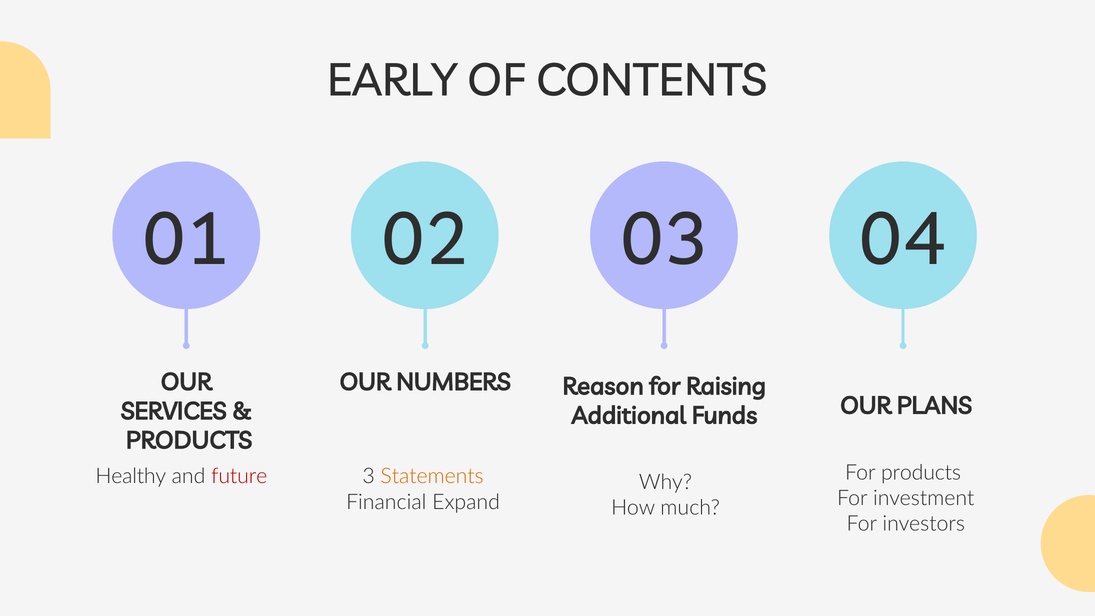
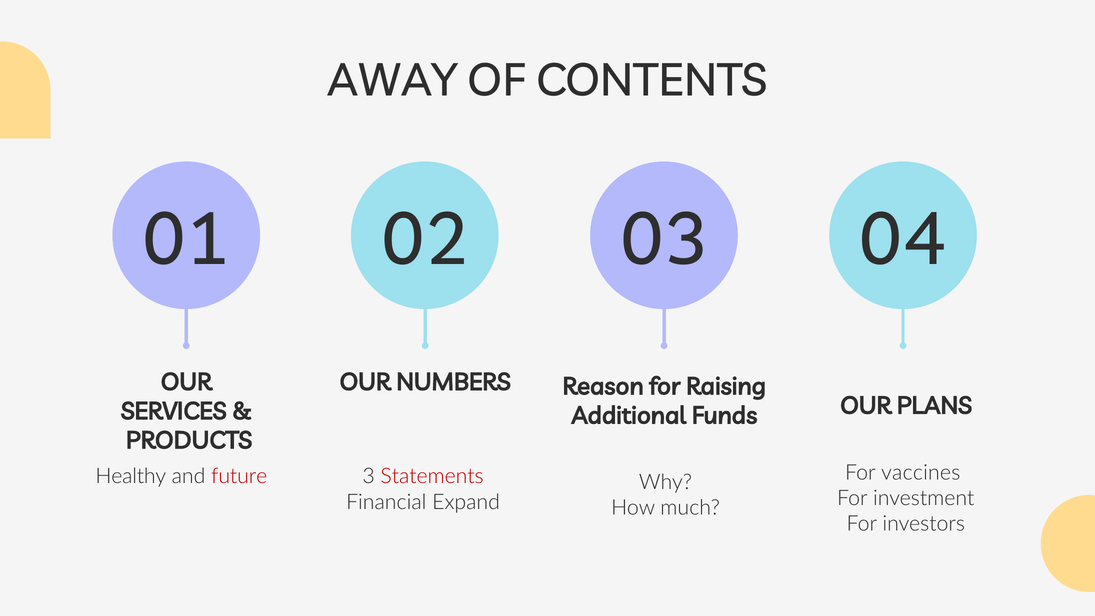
EARLY: EARLY -> AWAY
For products: products -> vaccines
Statements colour: orange -> red
